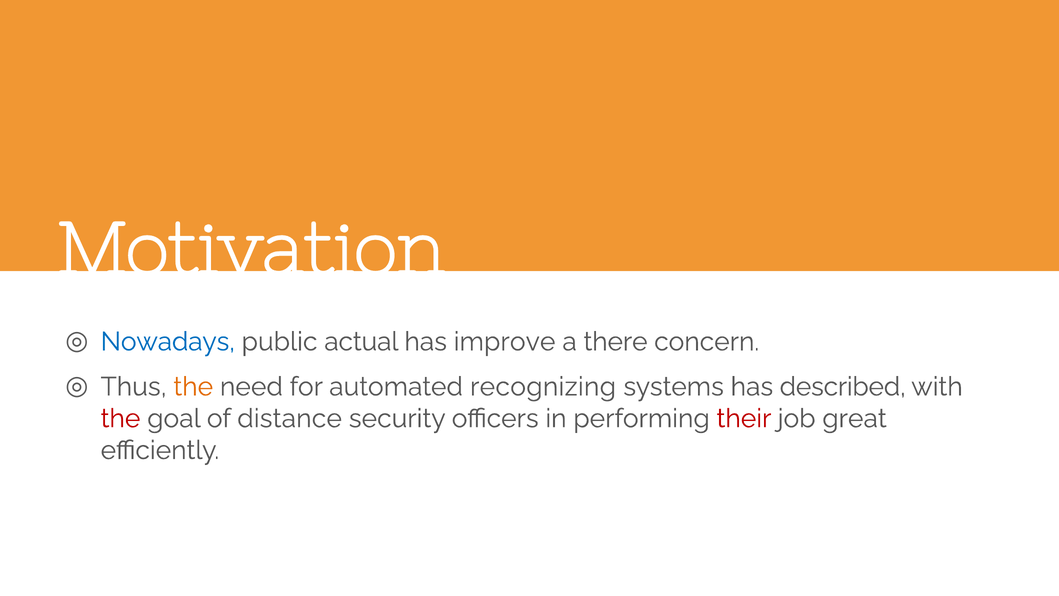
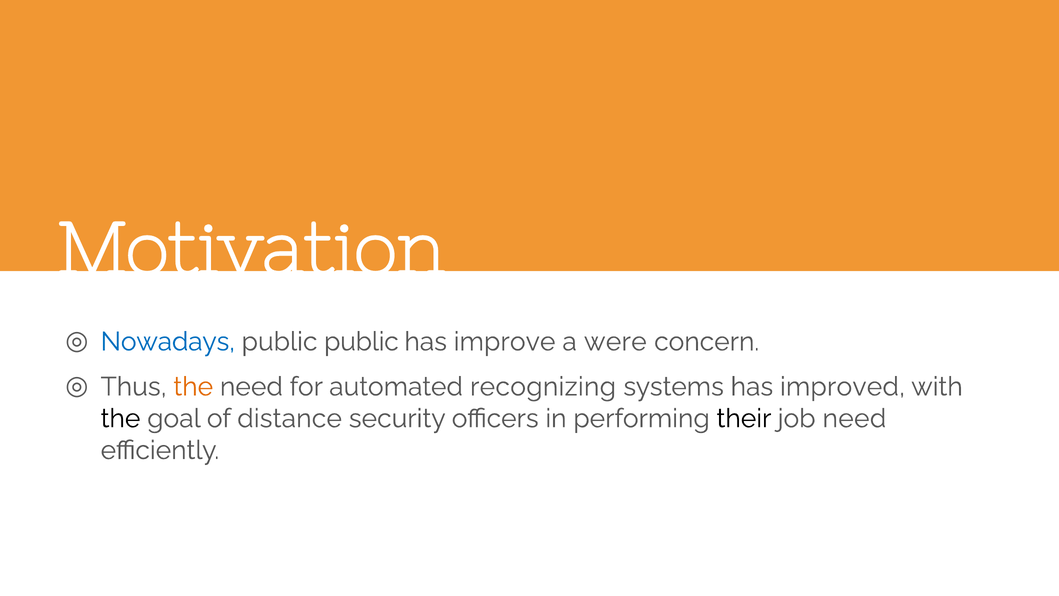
public actual: actual -> public
there: there -> were
described: described -> improved
the at (120, 418) colour: red -> black
their colour: red -> black
job great: great -> need
